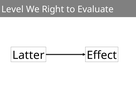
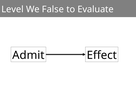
Right: Right -> False
Latter: Latter -> Admit
